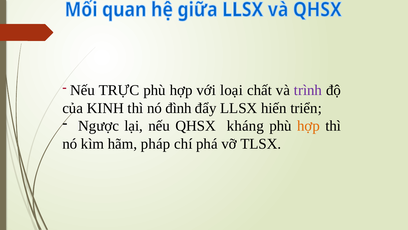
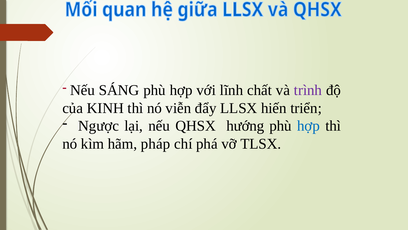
TRỰC: TRỰC -> SÁNG
loại: loại -> lĩnh
đình: đình -> viễn
kháng: kháng -> hướng
hợp at (309, 126) colour: orange -> blue
